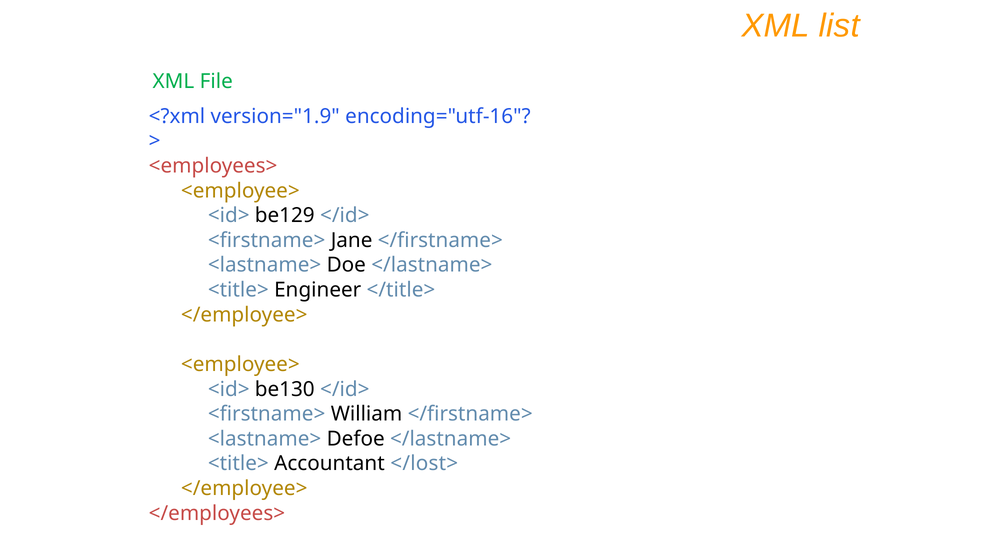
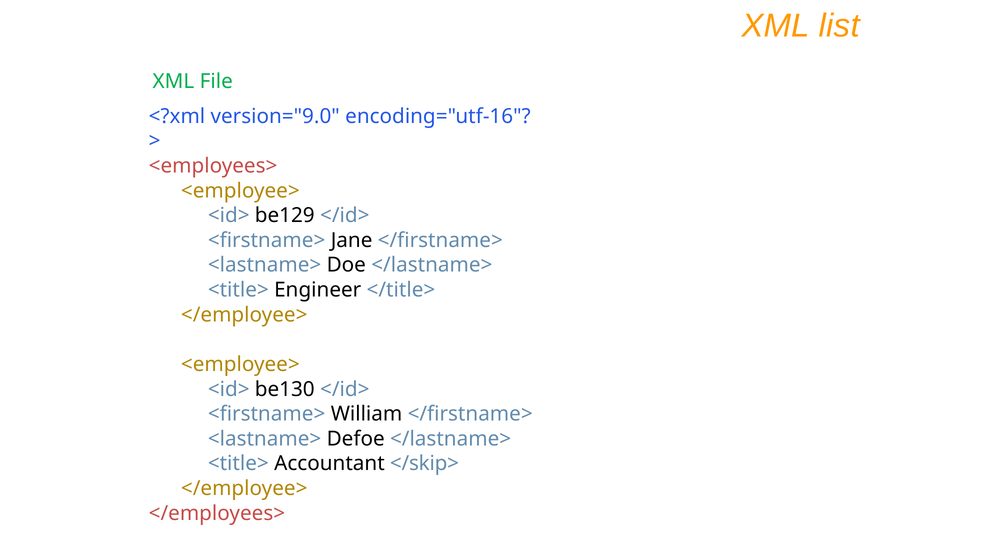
version="1.9: version="1.9 -> version="9.0
</lost>: </lost> -> </skip>
